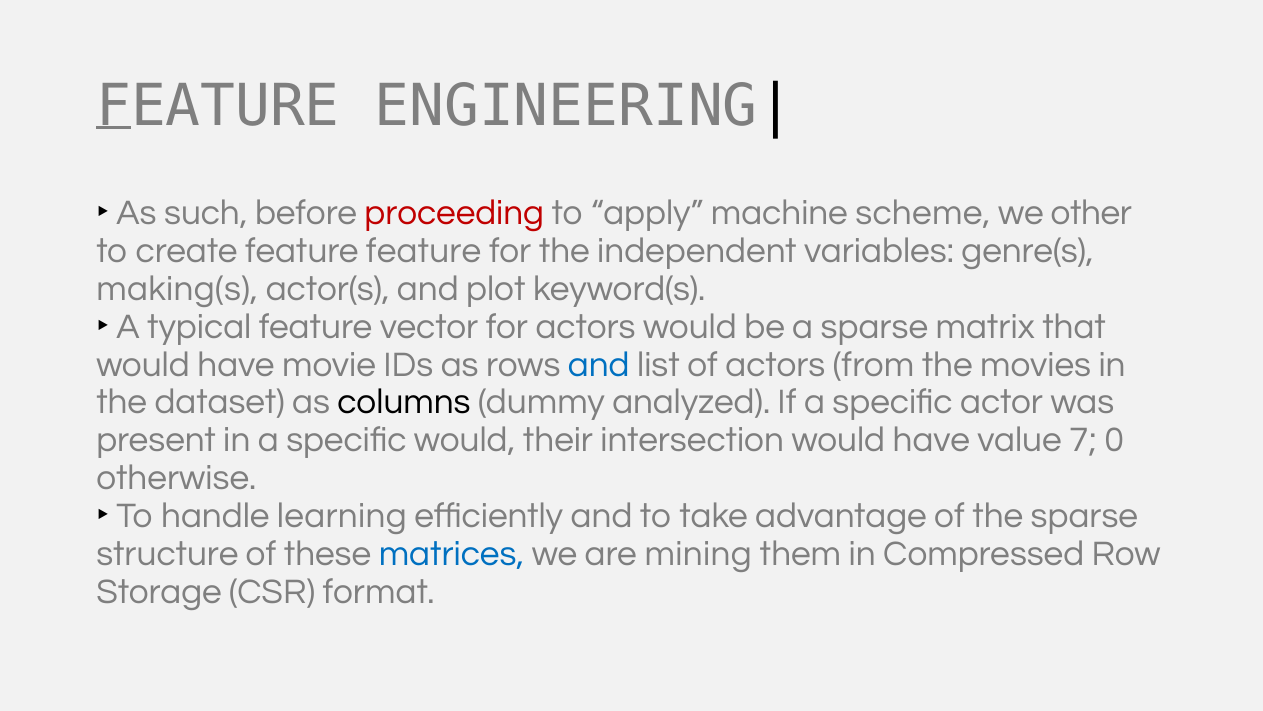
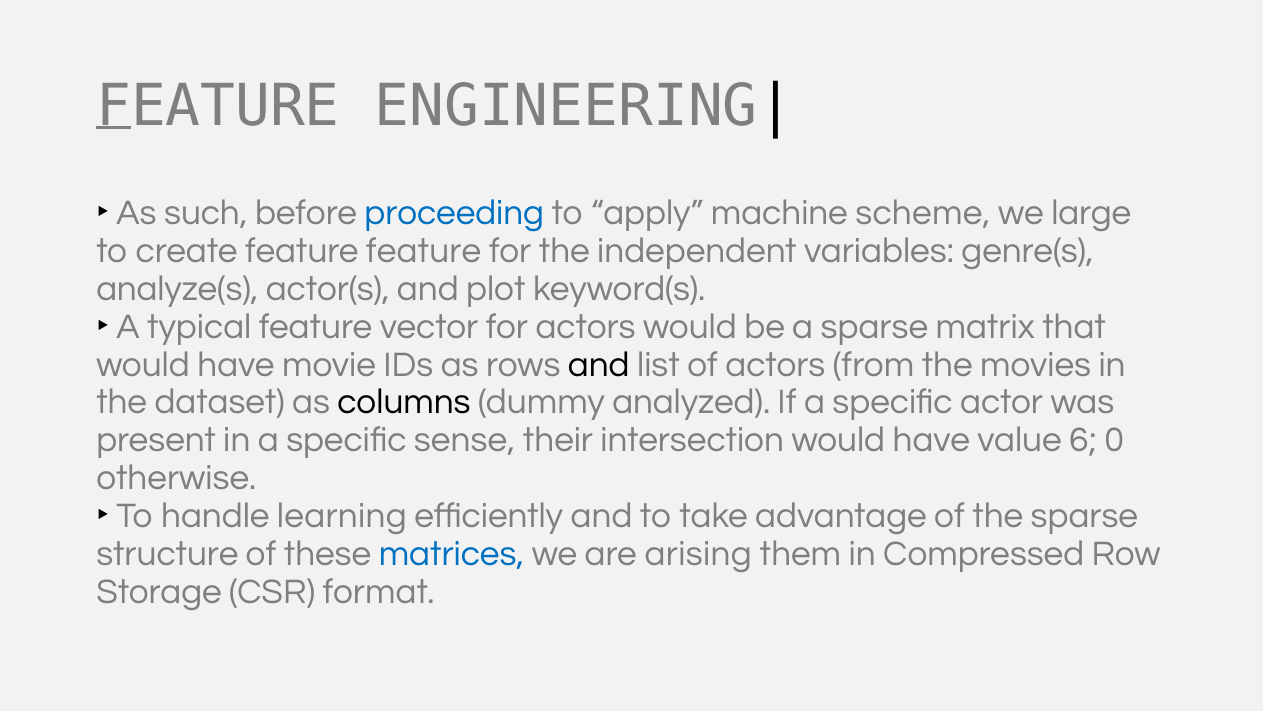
proceeding colour: red -> blue
other: other -> large
making(s: making(s -> analyze(s
and at (599, 364) colour: blue -> black
specific would: would -> sense
7: 7 -> 6
mining: mining -> arising
